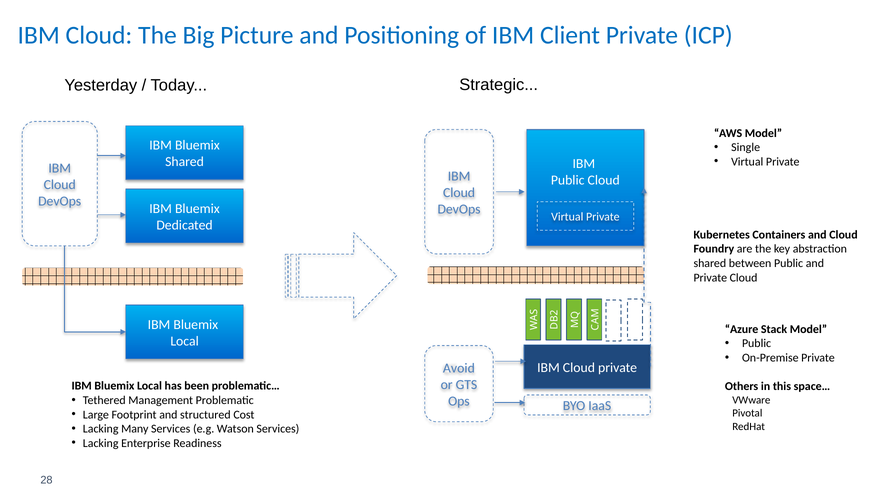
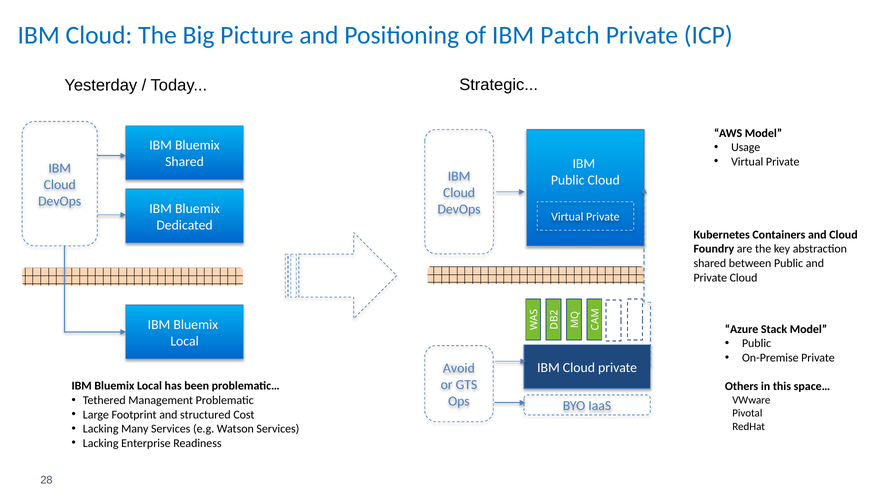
Client: Client -> Patch
Single: Single -> Usage
